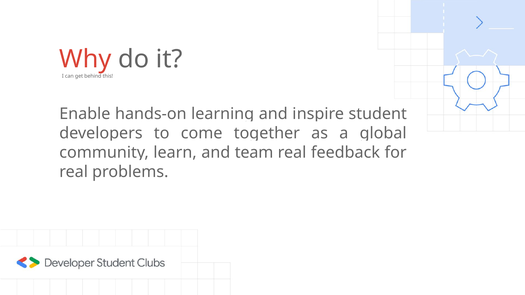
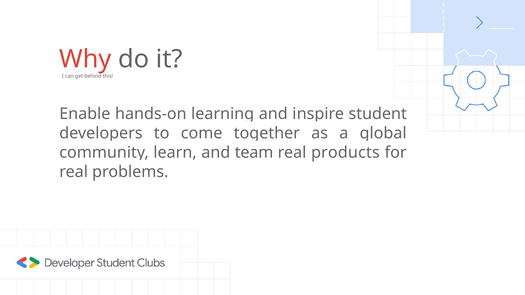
feedback: feedback -> products
